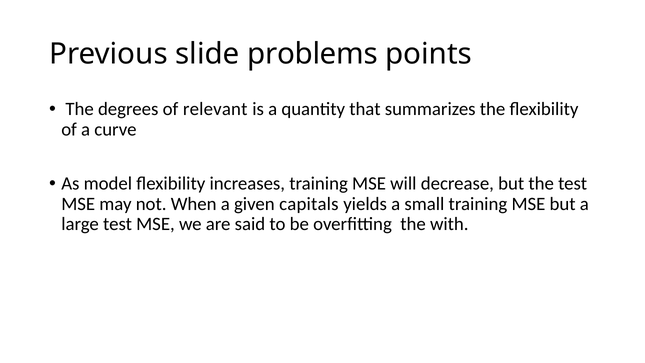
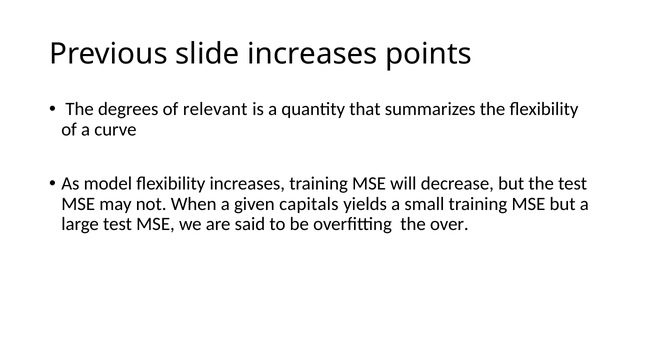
slide problems: problems -> increases
with: with -> over
